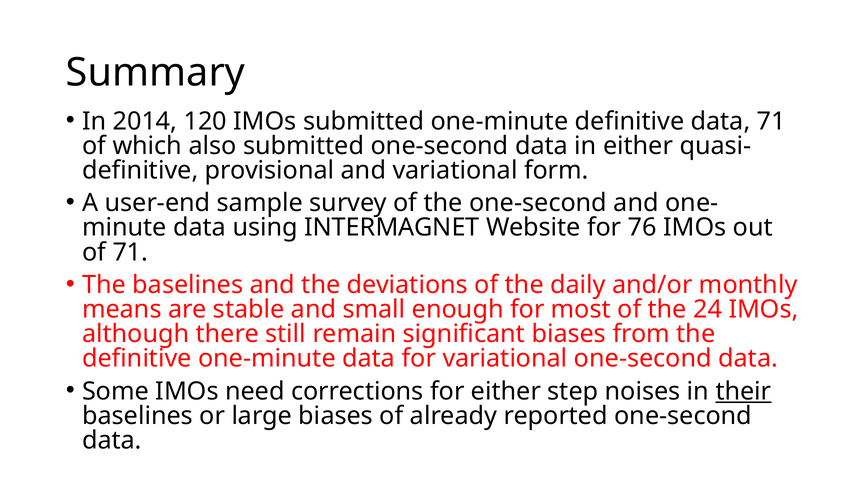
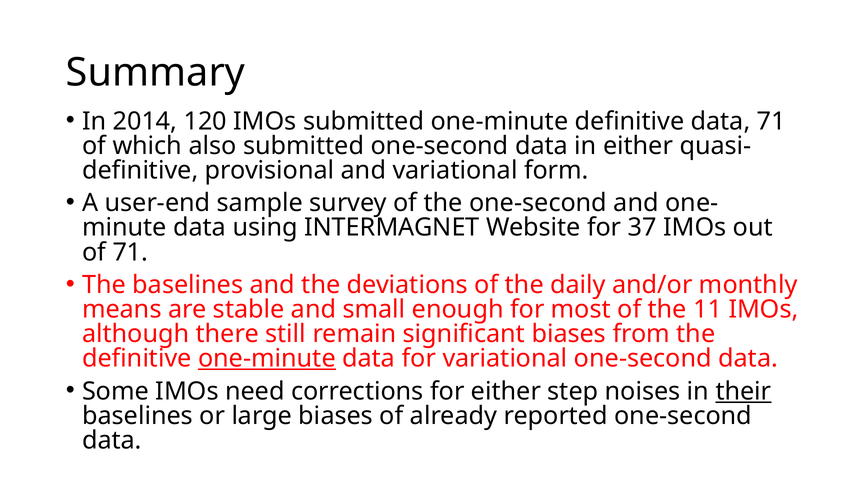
76: 76 -> 37
24: 24 -> 11
one-minute at (267, 358) underline: none -> present
